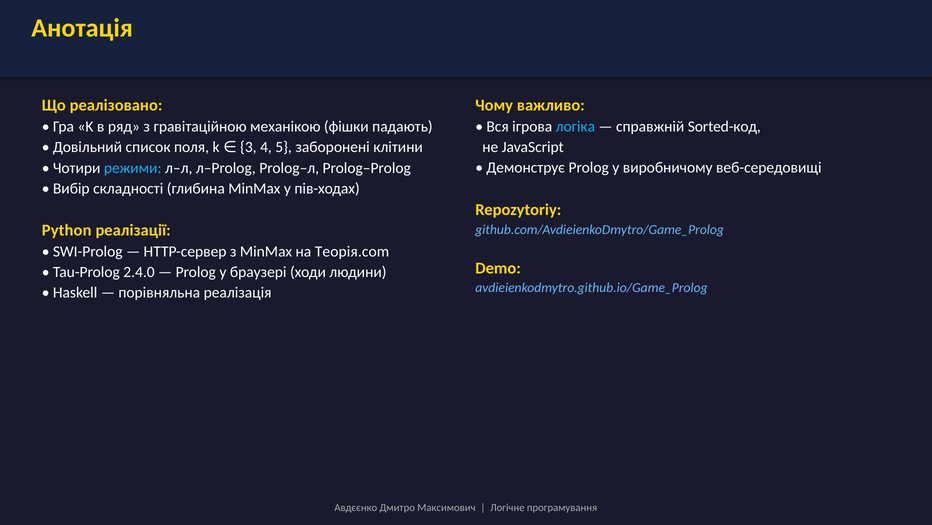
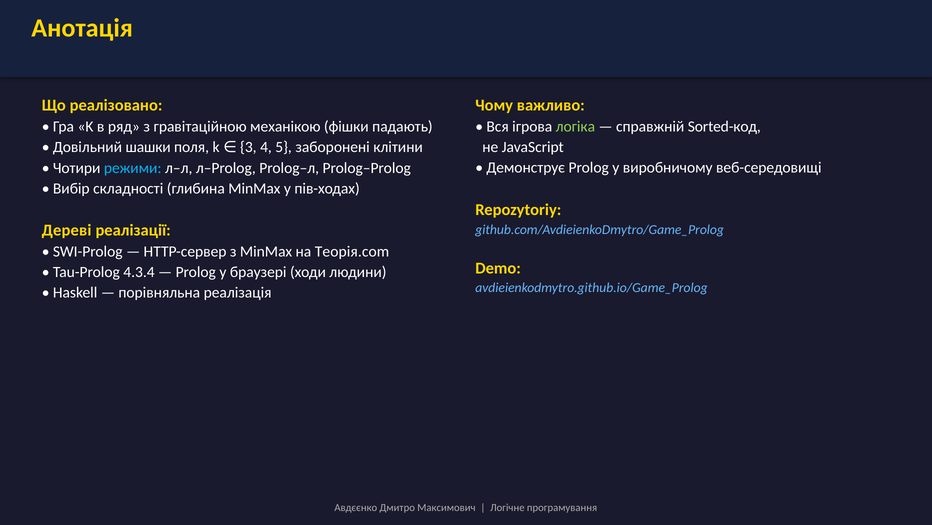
логіка colour: light blue -> light green
список: список -> шашки
Python: Python -> Дереві
2.4.0: 2.4.0 -> 4.3.4
